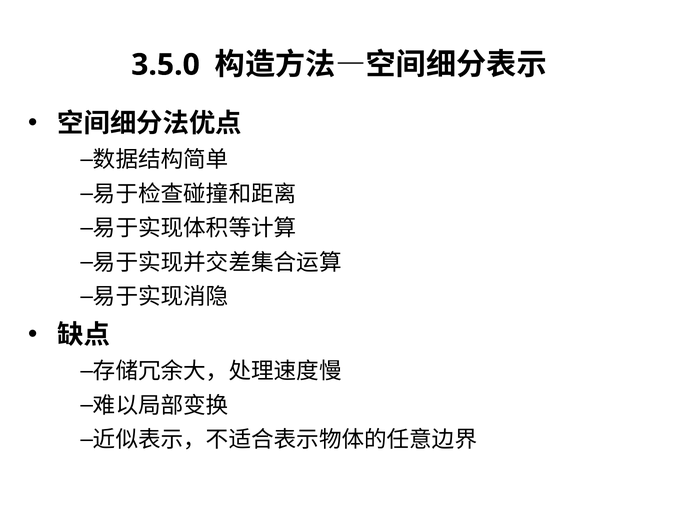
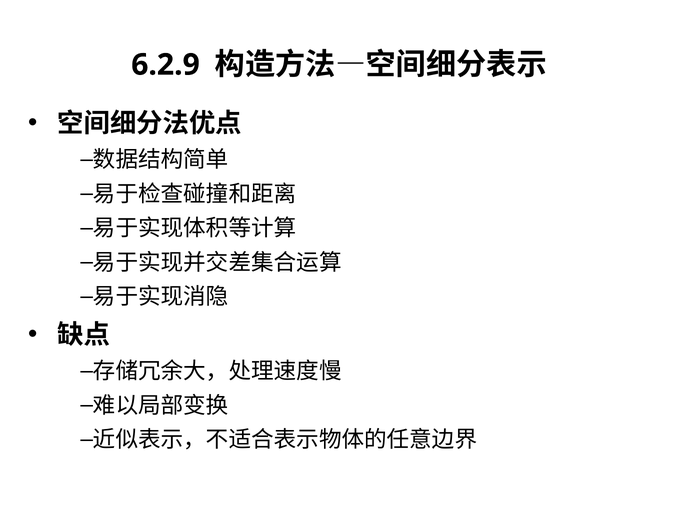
3.5.0: 3.5.0 -> 6.2.9
